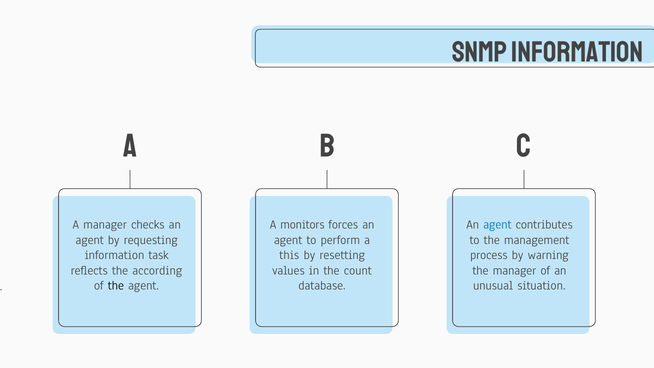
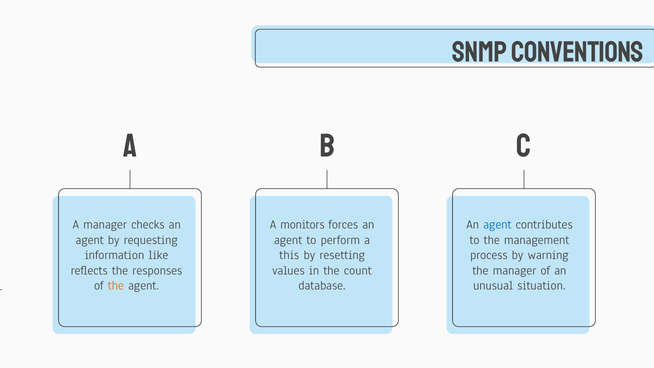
SNMP INFORMATION: INFORMATION -> CONVENTIONS
task: task -> like
according: according -> responses
the at (116, 286) colour: black -> orange
